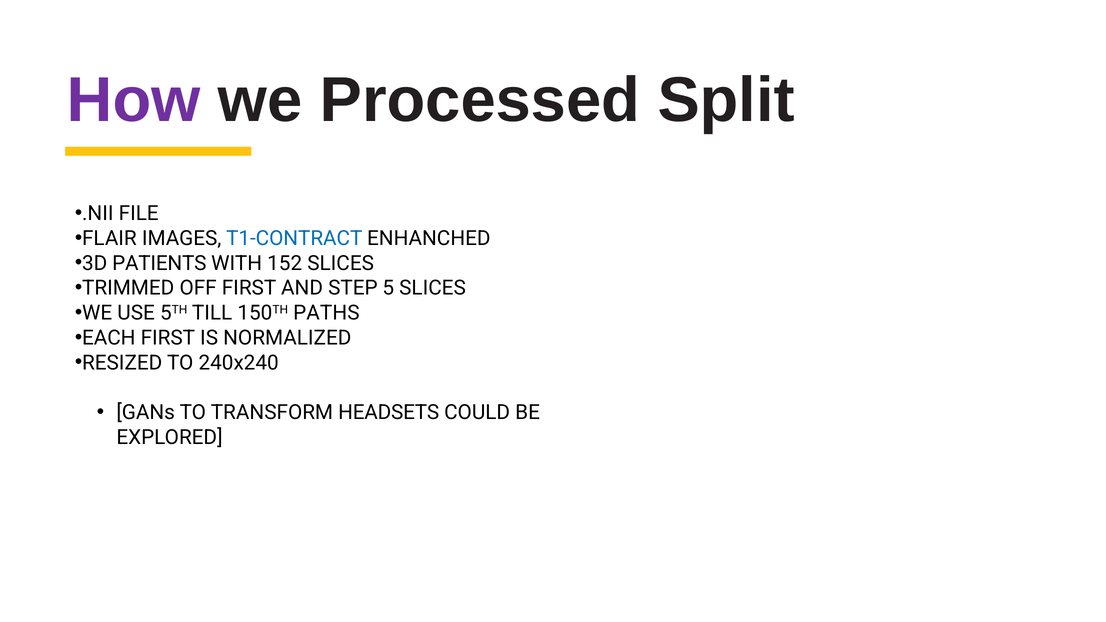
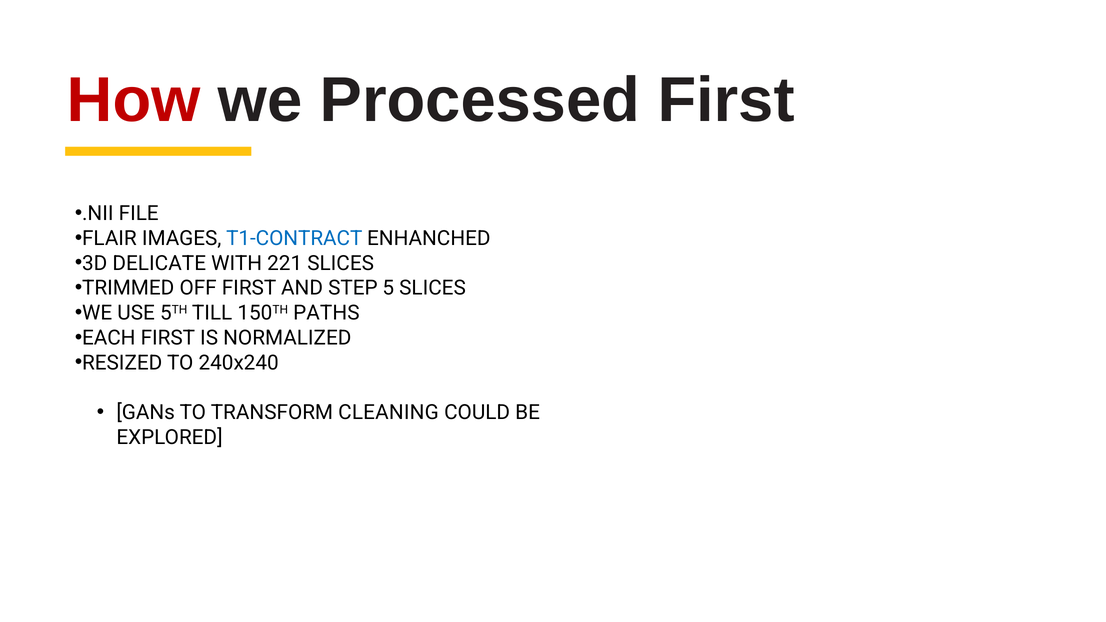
How colour: purple -> red
Processed Split: Split -> First
PATIENTS: PATIENTS -> DELICATE
152: 152 -> 221
HEADSETS: HEADSETS -> CLEANING
